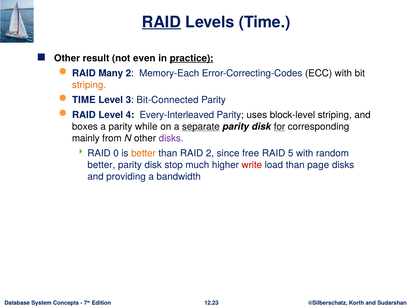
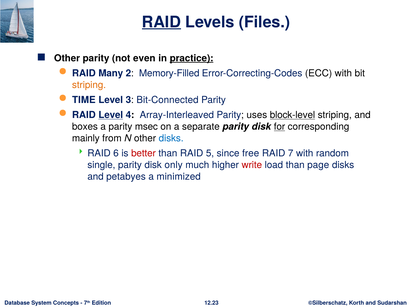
Levels Time: Time -> Files
Other result: result -> parity
Memory-Each: Memory-Each -> Memory-Filled
Level at (111, 115) underline: none -> present
Every-Interleaved: Every-Interleaved -> Array-Interleaved
block-level underline: none -> present
while: while -> msec
separate underline: present -> none
disks at (171, 138) colour: purple -> blue
0: 0 -> 6
better at (143, 153) colour: orange -> red
RAID 2: 2 -> 5
5: 5 -> 7
better at (101, 165): better -> single
stop: stop -> only
providing: providing -> petabyes
bandwidth: bandwidth -> minimized
